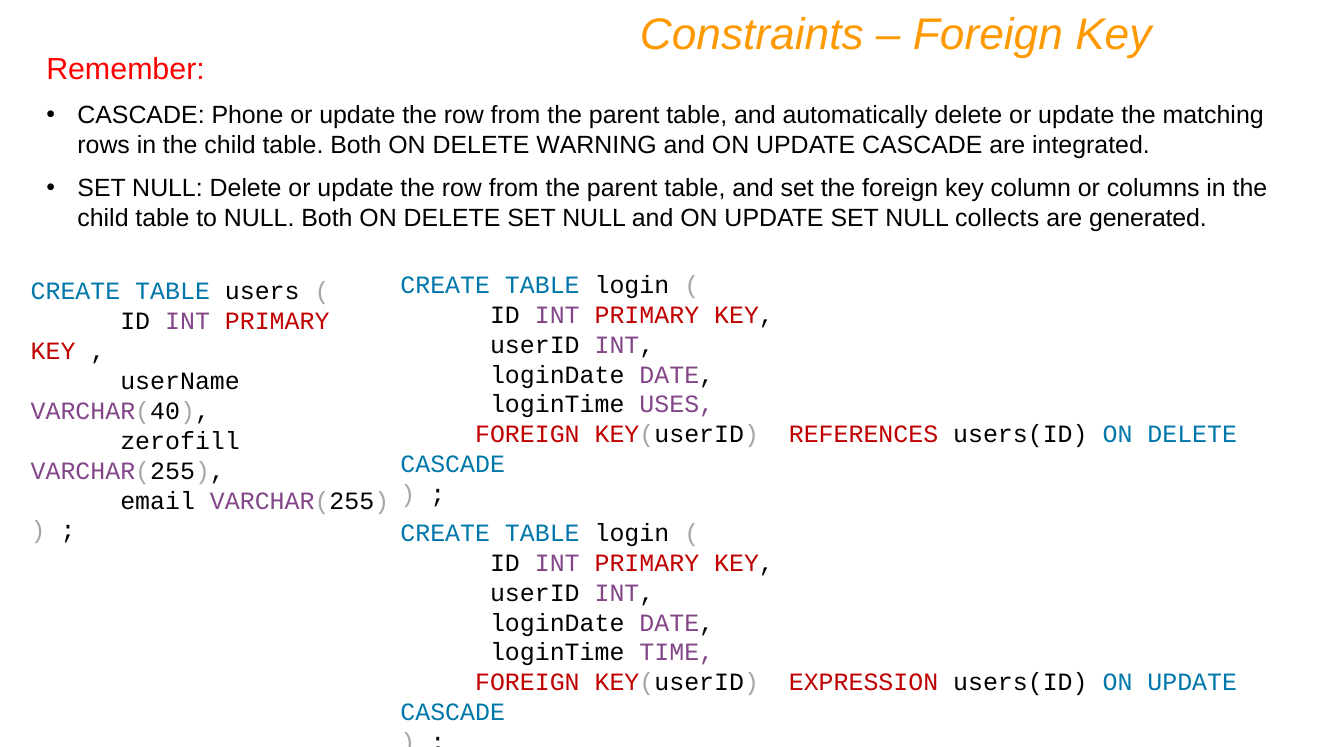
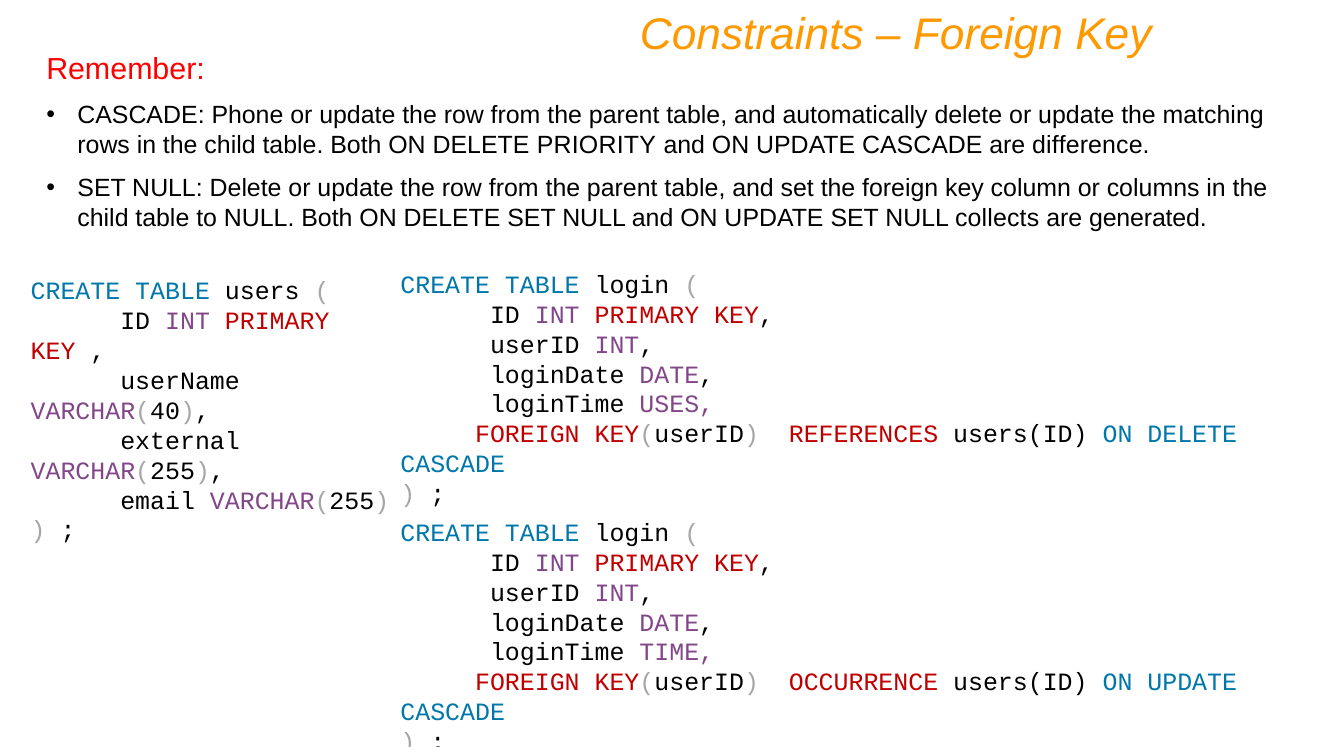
WARNING: WARNING -> PRIORITY
integrated: integrated -> difference
zerofill: zerofill -> external
EXPRESSION: EXPRESSION -> OCCURRENCE
